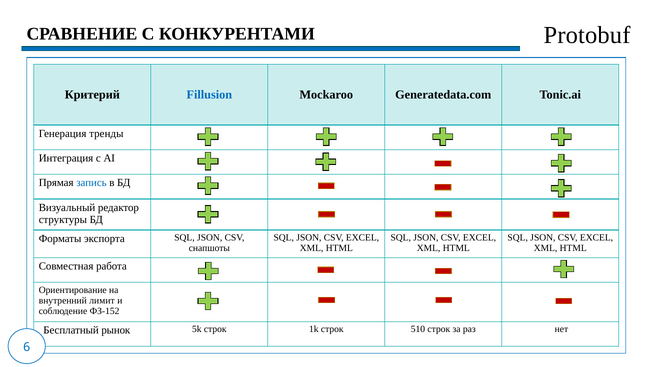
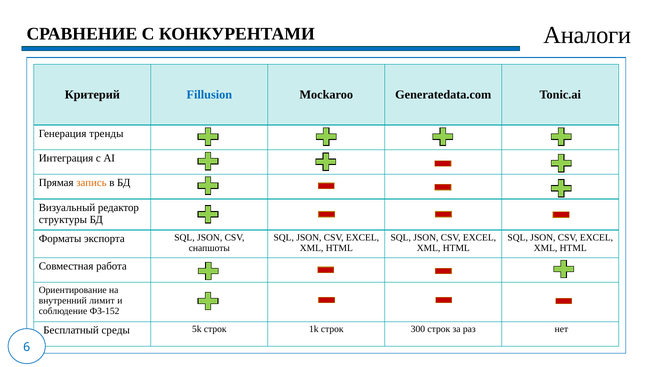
Protobuf: Protobuf -> Аналоги
запись colour: blue -> orange
рынок: рынок -> среды
510: 510 -> 300
